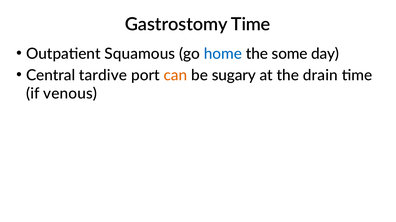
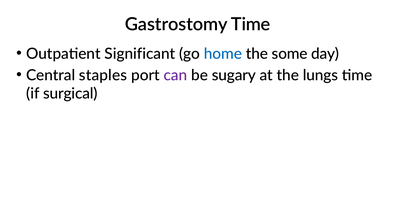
Squamous: Squamous -> Significant
tardive: tardive -> staples
can colour: orange -> purple
drain: drain -> lungs
venous: venous -> surgical
